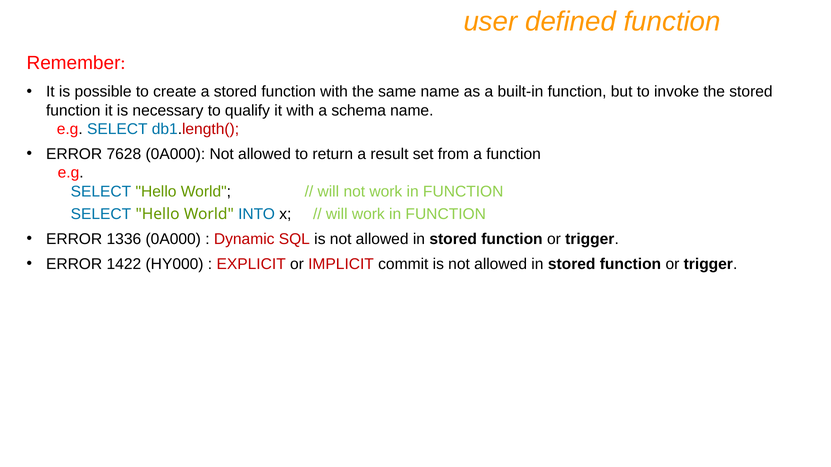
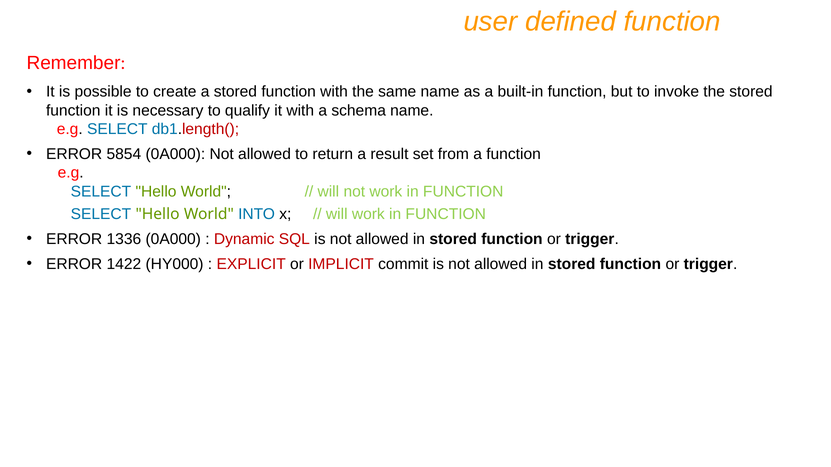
7628: 7628 -> 5854
